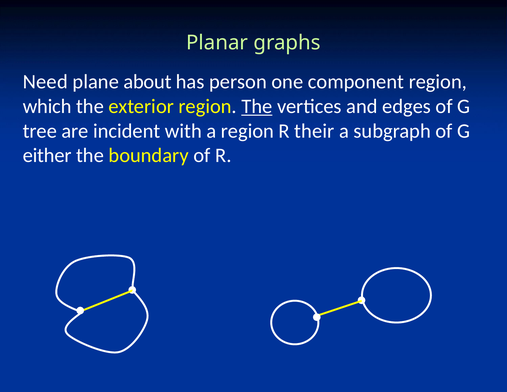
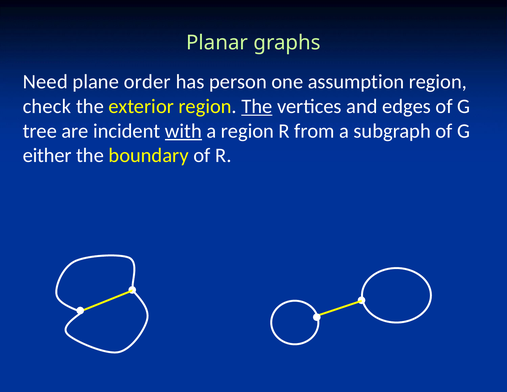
about: about -> order
component: component -> assumption
which: which -> check
with underline: none -> present
their: their -> from
